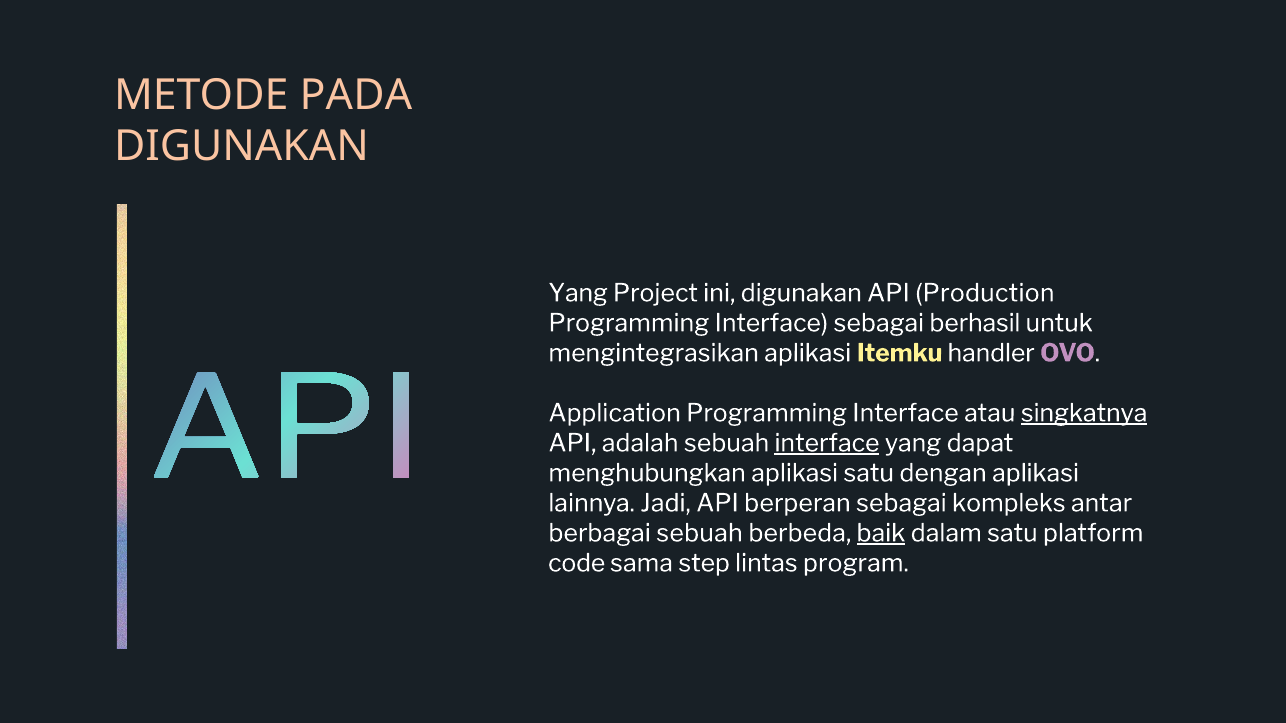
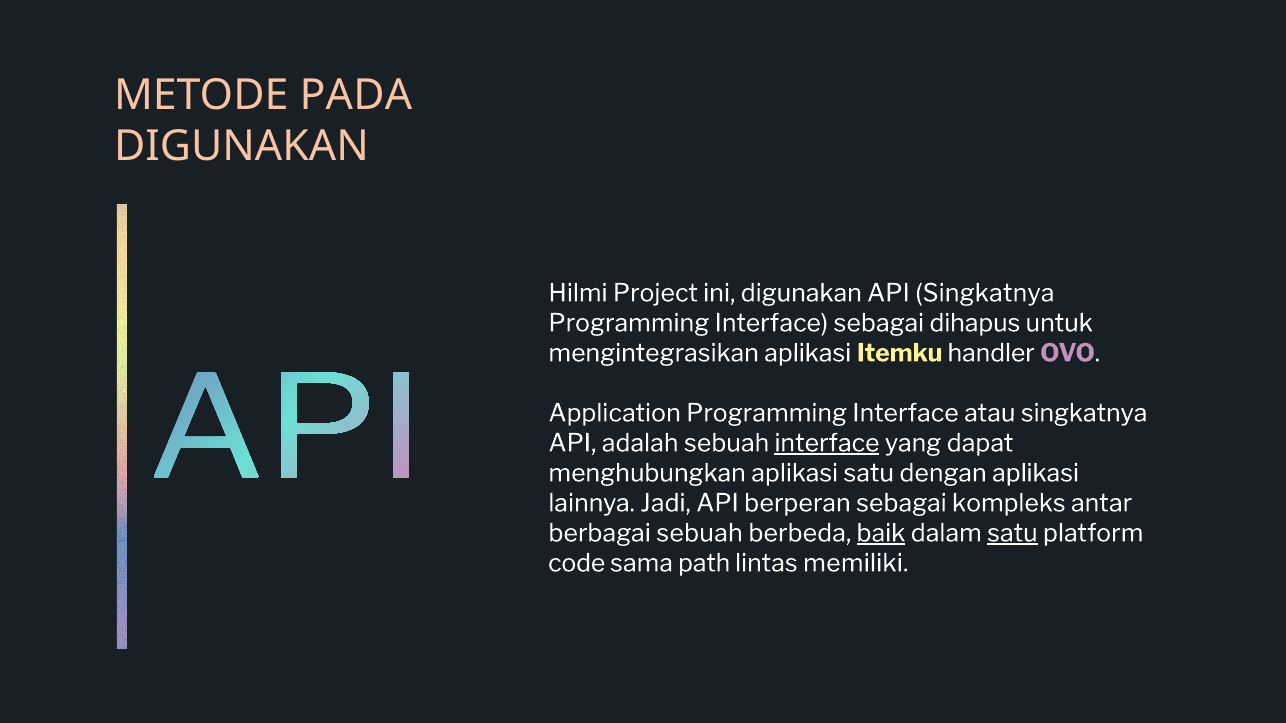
Yang at (578, 293): Yang -> Hilmi
API Production: Production -> Singkatnya
berhasil: berhasil -> dihapus
singkatnya at (1084, 413) underline: present -> none
satu at (1012, 534) underline: none -> present
step: step -> path
program: program -> memiliki
